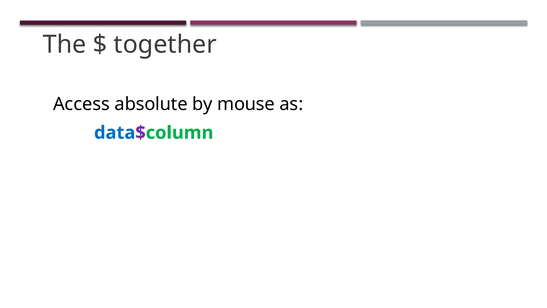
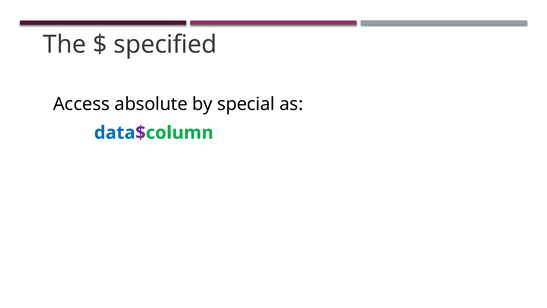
together: together -> specified
mouse: mouse -> special
